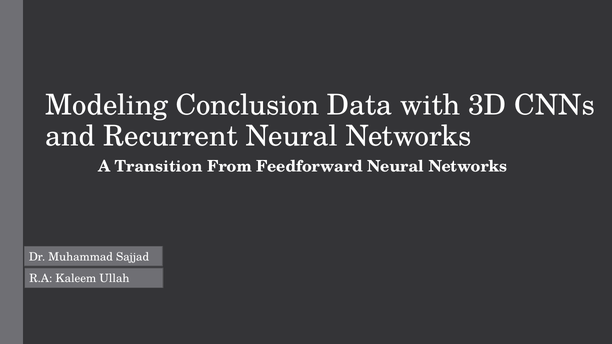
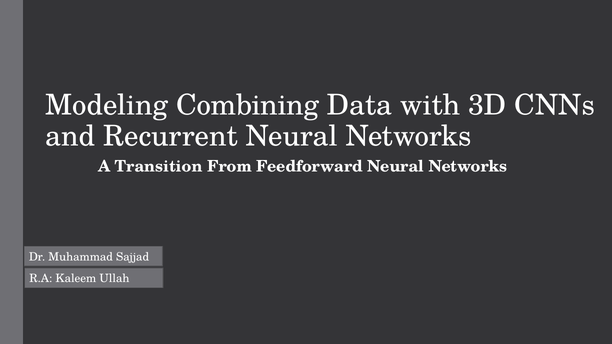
Conclusion: Conclusion -> Combining
